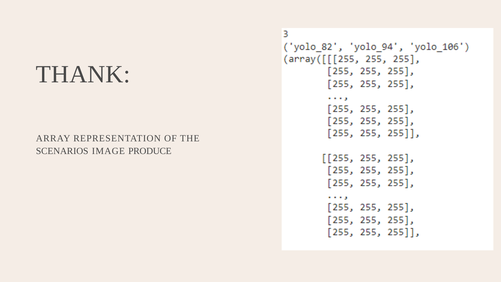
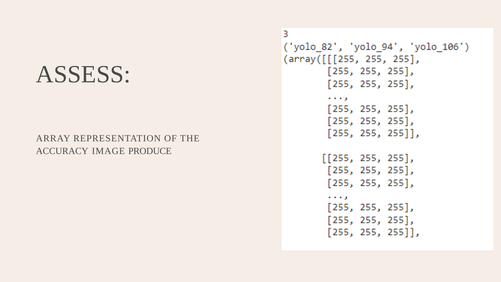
THANK: THANK -> ASSESS
SCENARIOS: SCENARIOS -> ACCURACY
